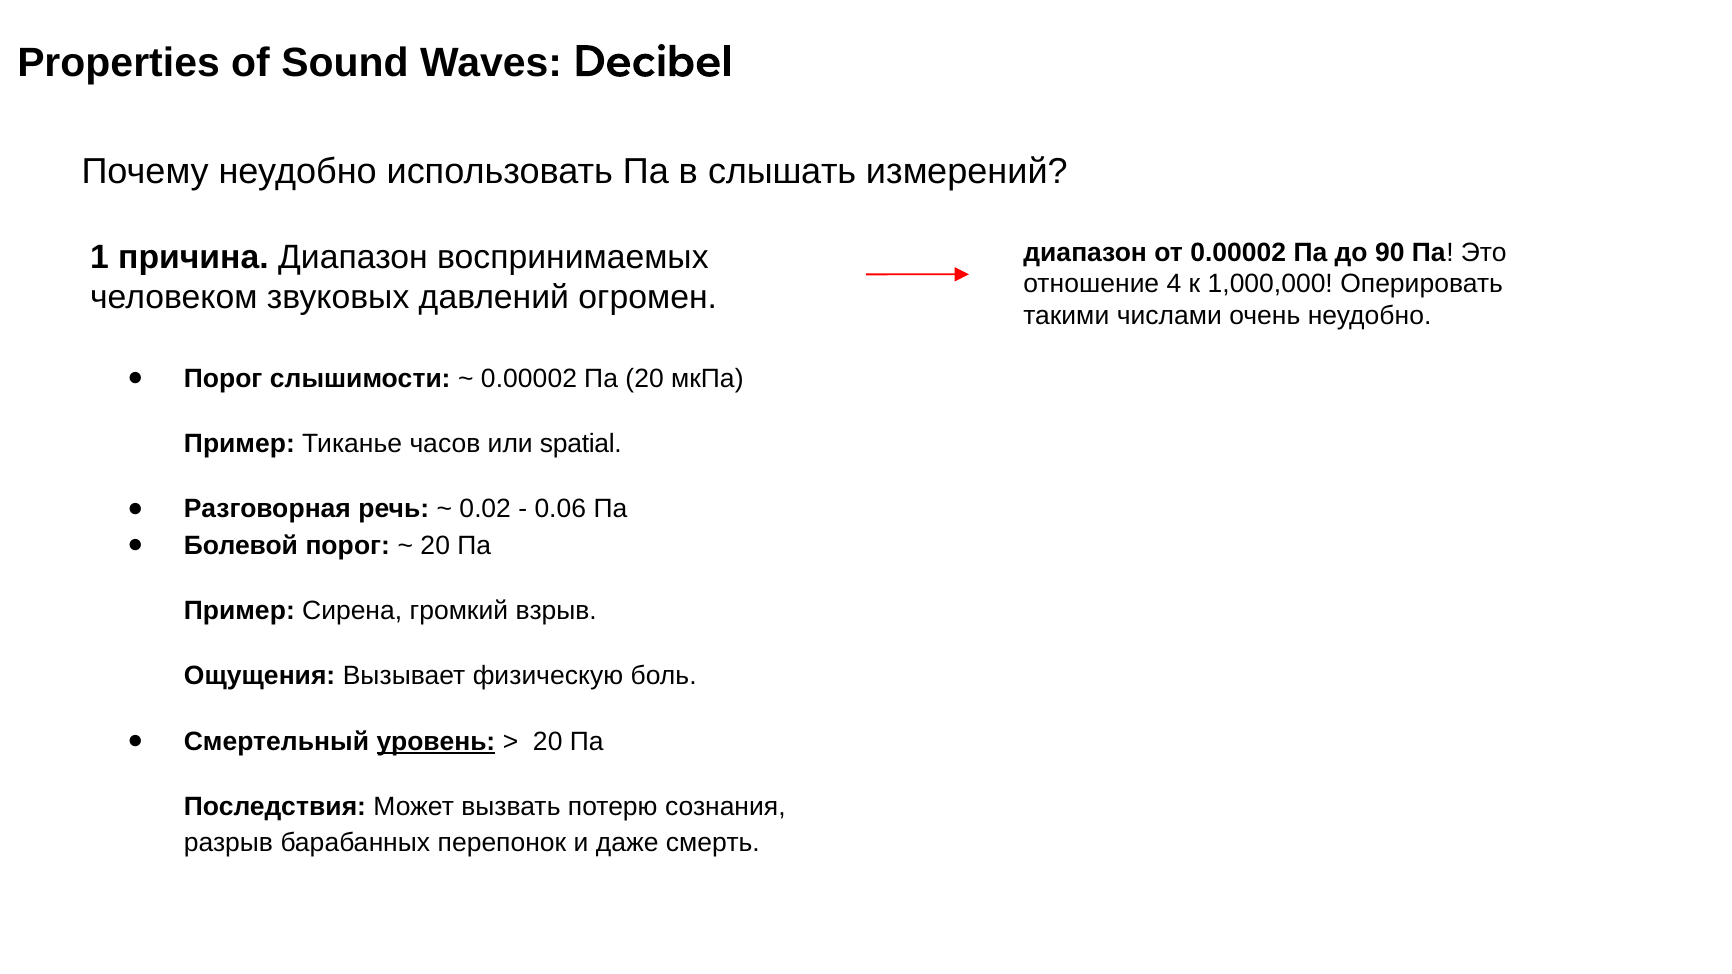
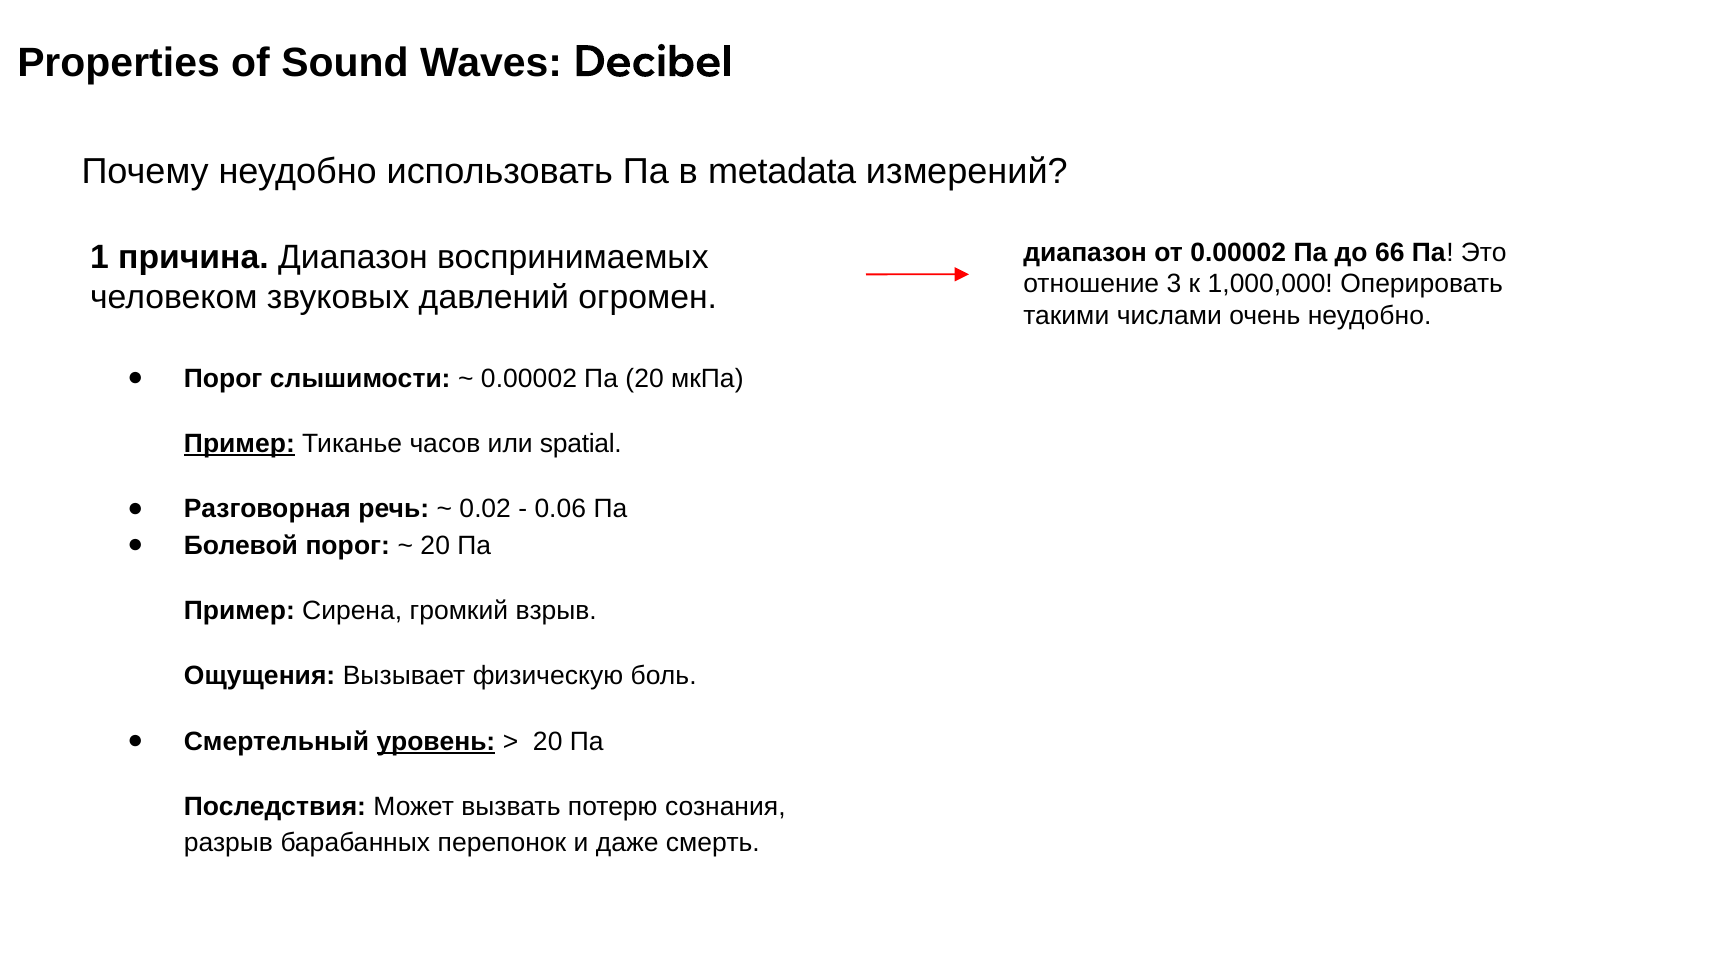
слышать: слышать -> metadata
90: 90 -> 66
4: 4 -> 3
Пример at (239, 444) underline: none -> present
